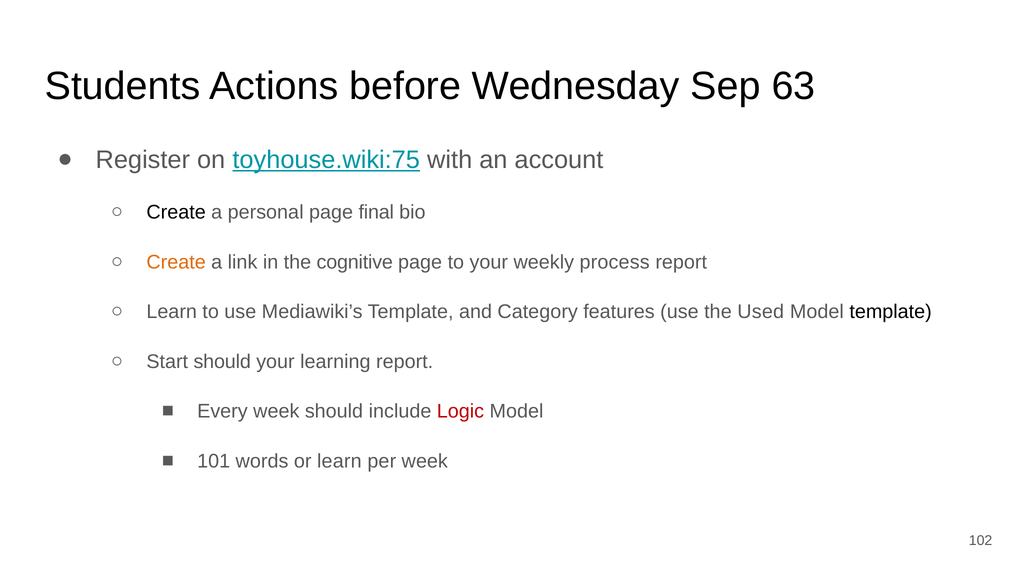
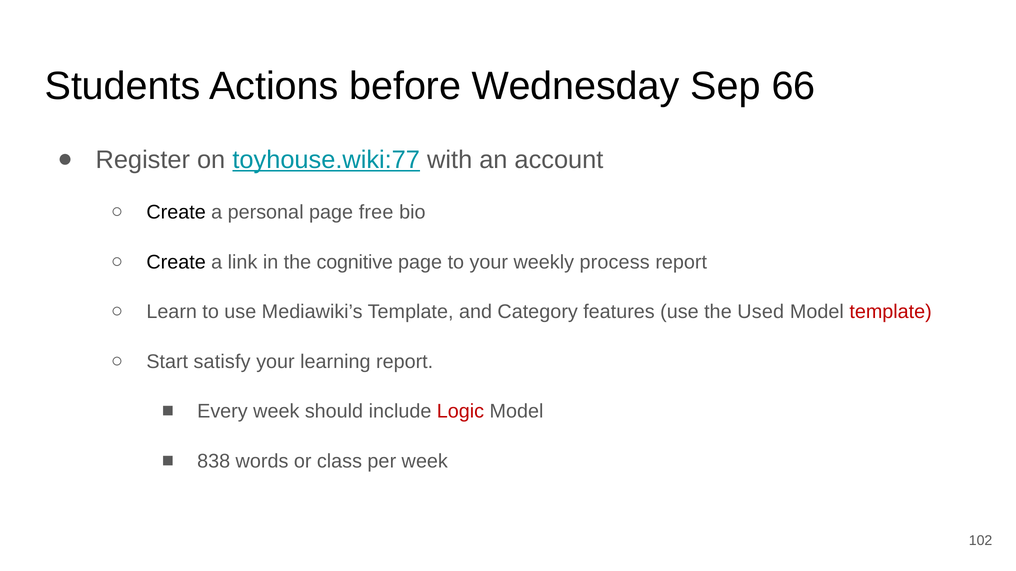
63: 63 -> 66
toyhouse.wiki:75: toyhouse.wiki:75 -> toyhouse.wiki:77
final: final -> free
Create at (176, 262) colour: orange -> black
template at (891, 312) colour: black -> red
Start should: should -> satisfy
101: 101 -> 838
or learn: learn -> class
